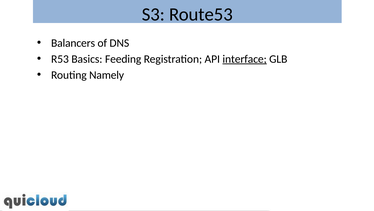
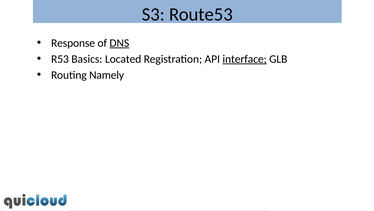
Balancers: Balancers -> Response
DNS underline: none -> present
Feeding: Feeding -> Located
